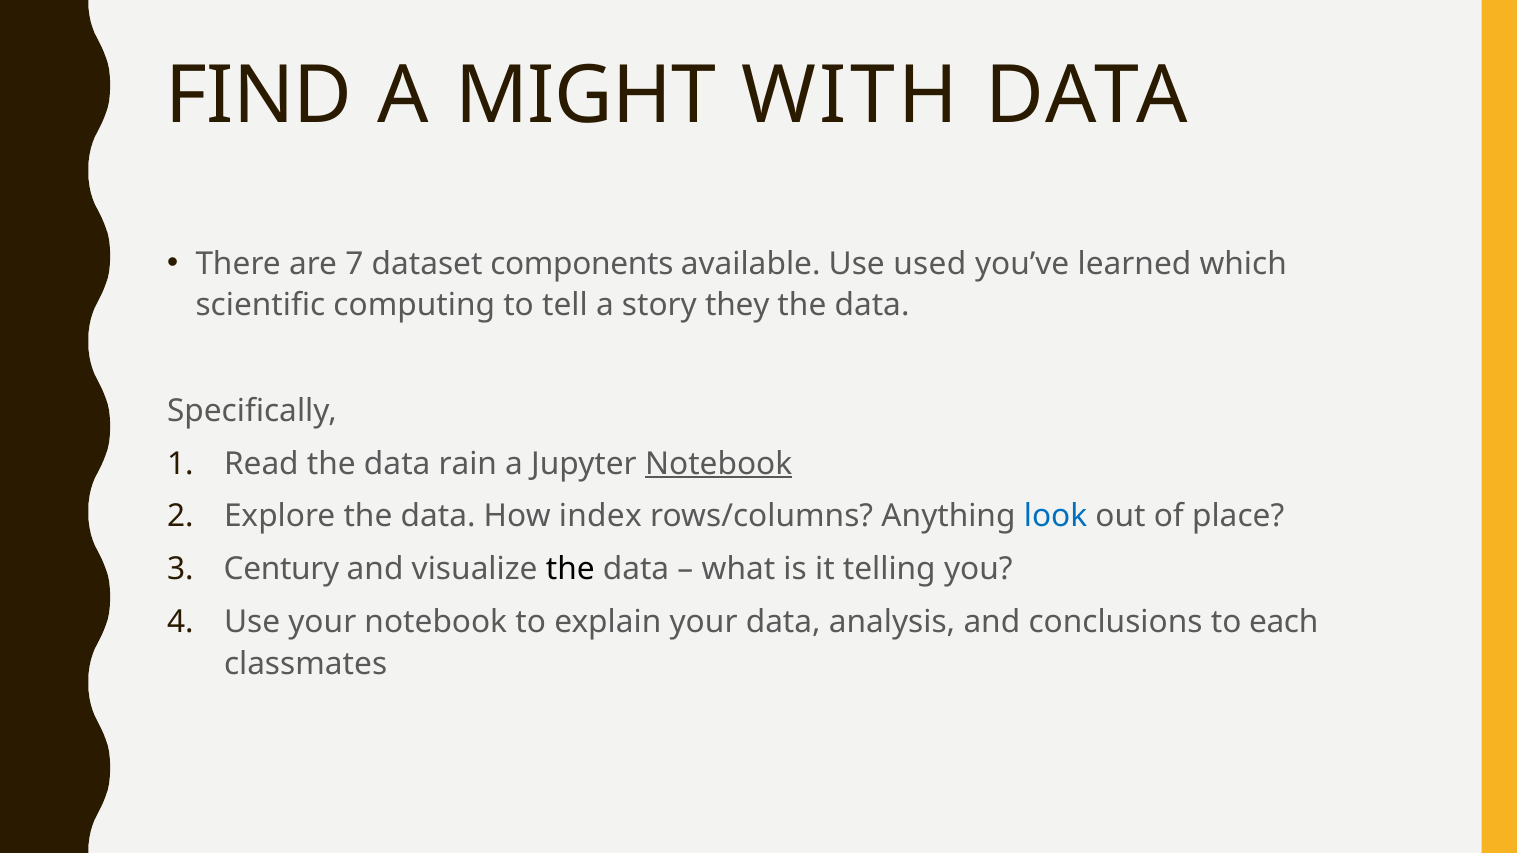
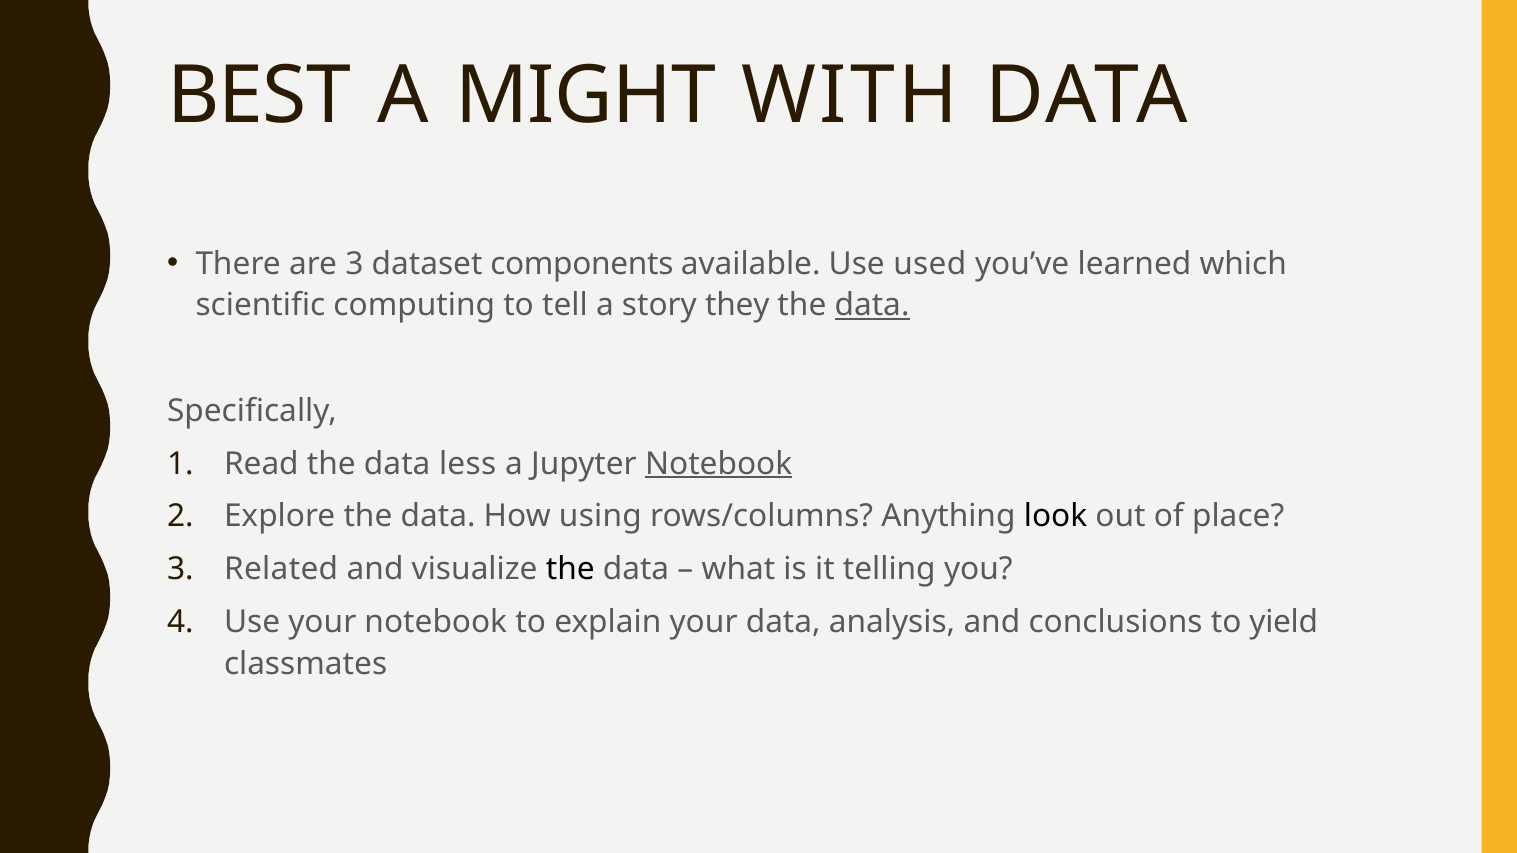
FIND: FIND -> BEST
are 7: 7 -> 3
data at (872, 306) underline: none -> present
rain: rain -> less
index: index -> using
look colour: blue -> black
Century: Century -> Related
each: each -> yield
